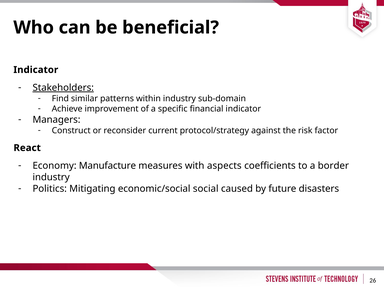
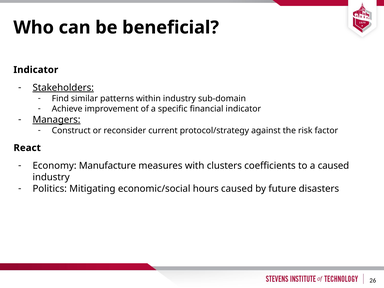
Managers underline: none -> present
aspects: aspects -> clusters
a border: border -> caused
social: social -> hours
